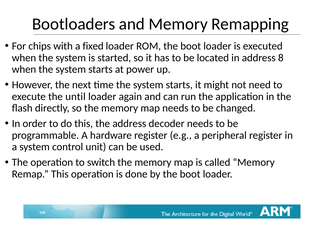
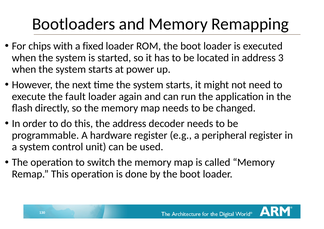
8: 8 -> 3
until: until -> fault
